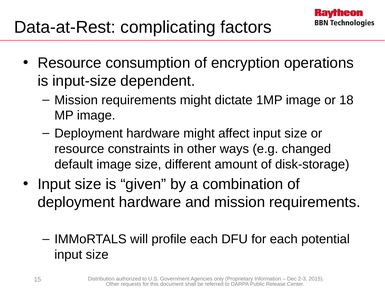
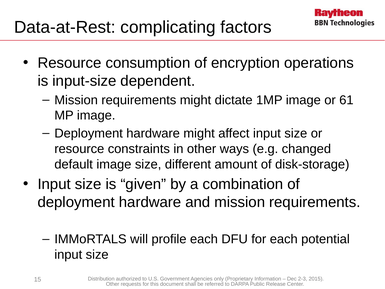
18: 18 -> 61
